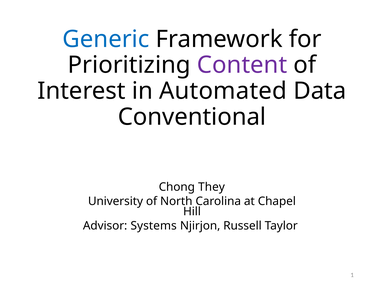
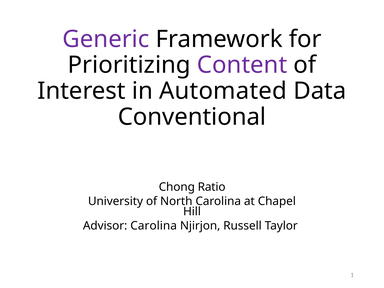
Generic colour: blue -> purple
They: They -> Ratio
Advisor Systems: Systems -> Carolina
